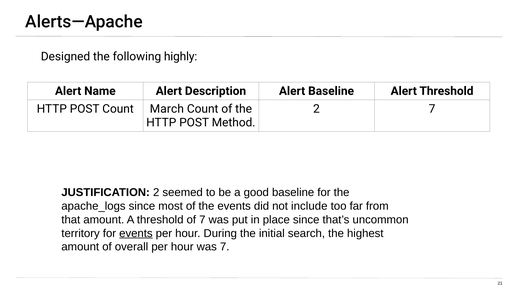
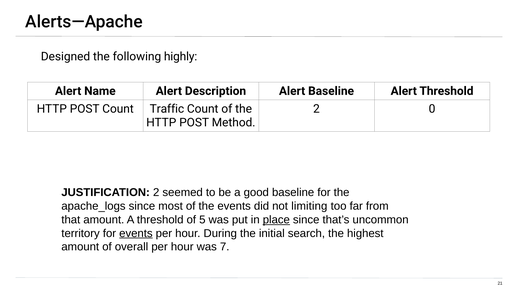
March: March -> Traffic
2 7: 7 -> 0
include: include -> limiting
of 7: 7 -> 5
place underline: none -> present
